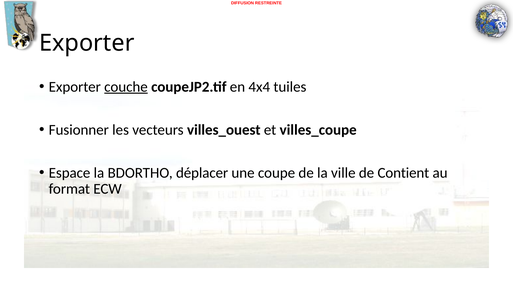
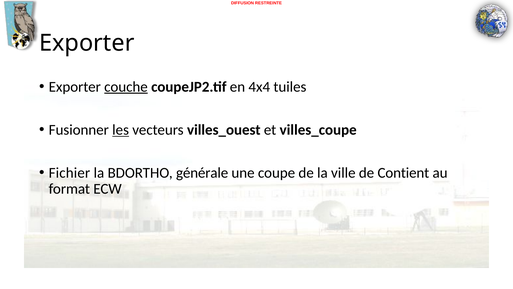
les underline: none -> present
Espace: Espace -> Fichier
déplacer: déplacer -> générale
